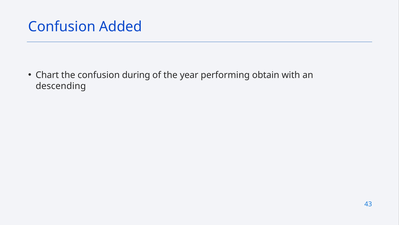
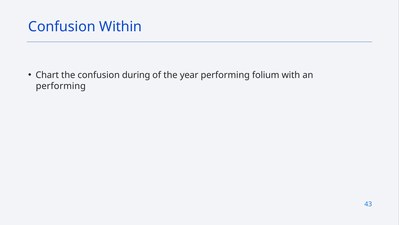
Added: Added -> Within
obtain: obtain -> folium
descending at (61, 86): descending -> performing
